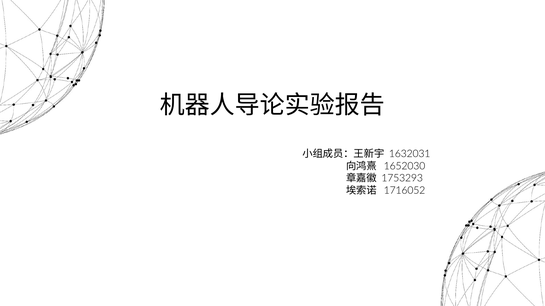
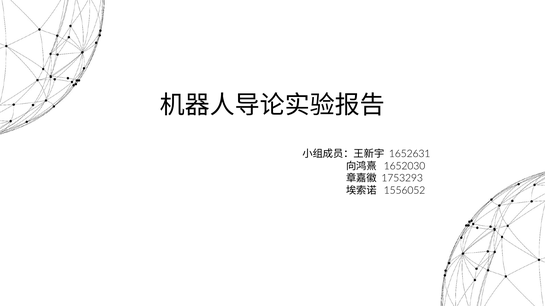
1632031: 1632031 -> 1652631
1716052: 1716052 -> 1556052
